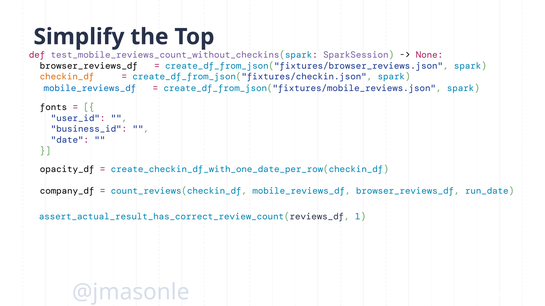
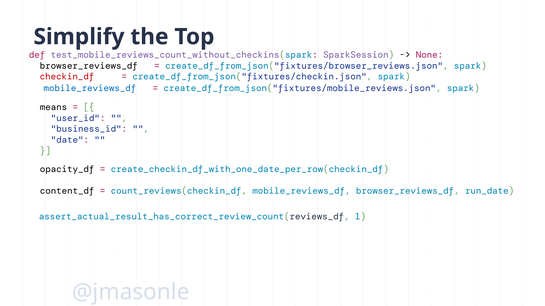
checkin_df colour: orange -> red
fonts: fonts -> means
company_df: company_df -> content_df
